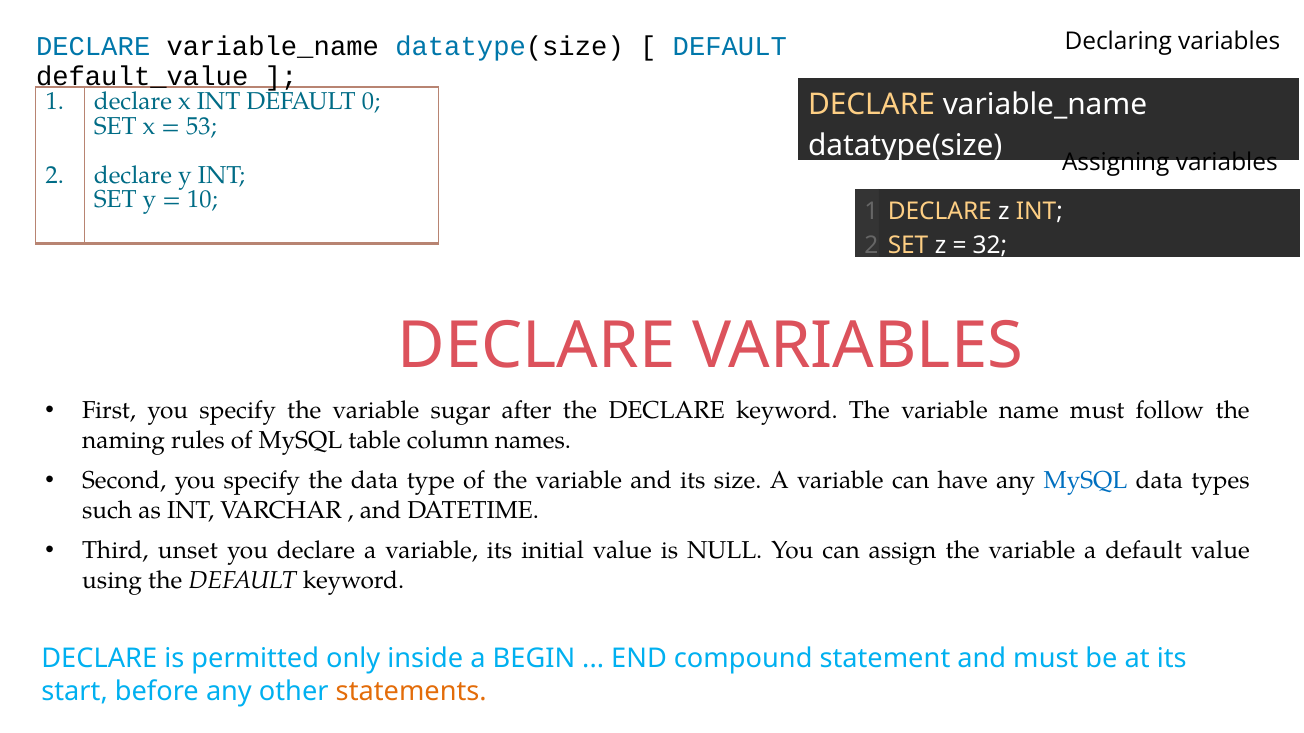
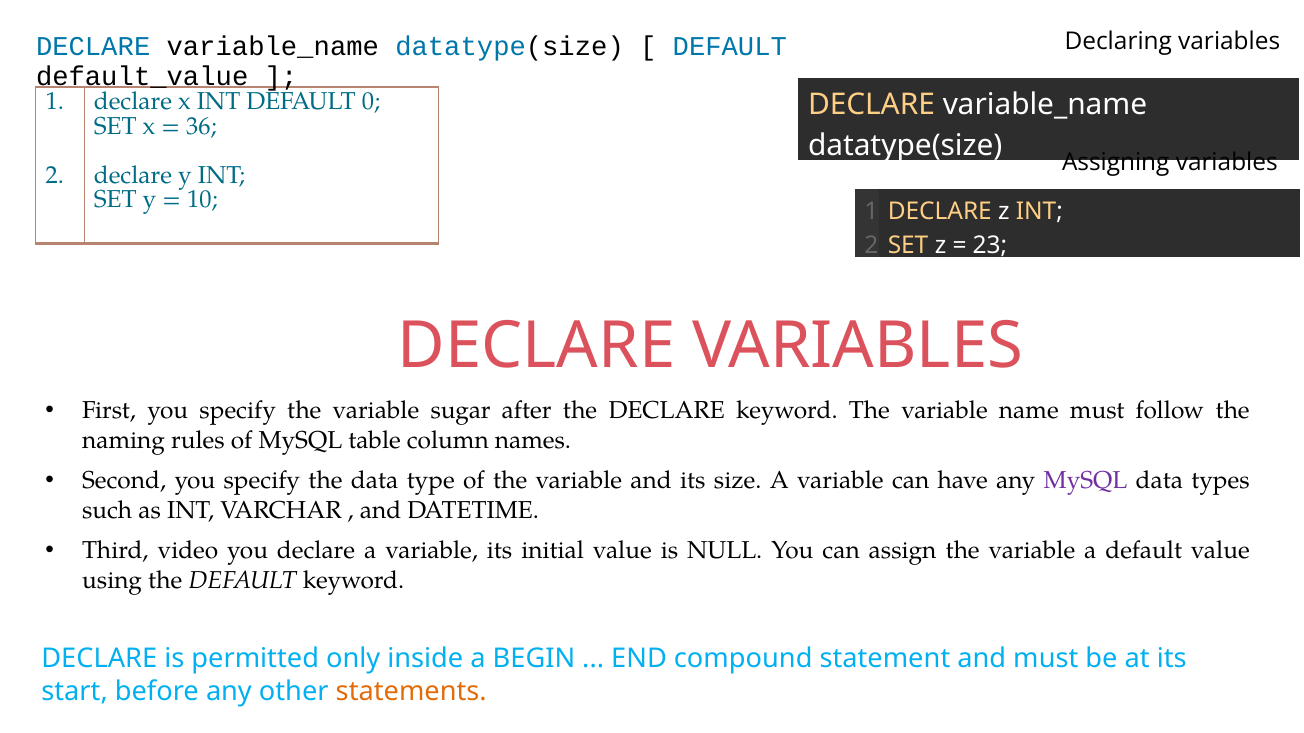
53: 53 -> 36
32: 32 -> 23
MySQL at (1086, 481) colour: blue -> purple
unset: unset -> video
